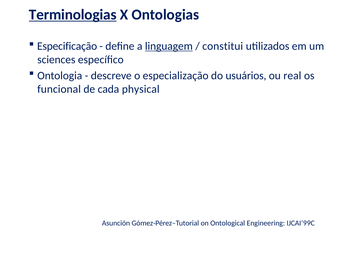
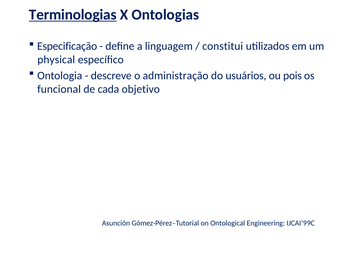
linguagem underline: present -> none
sciences: sciences -> physical
especialização: especialização -> administração
real: real -> pois
physical: physical -> objetivo
